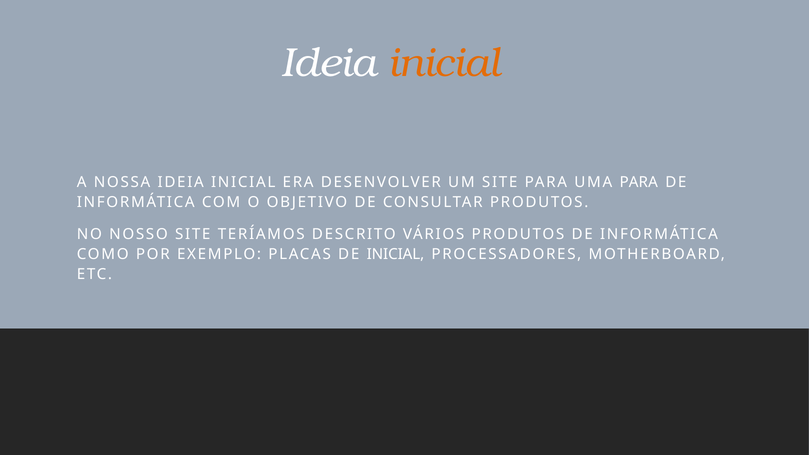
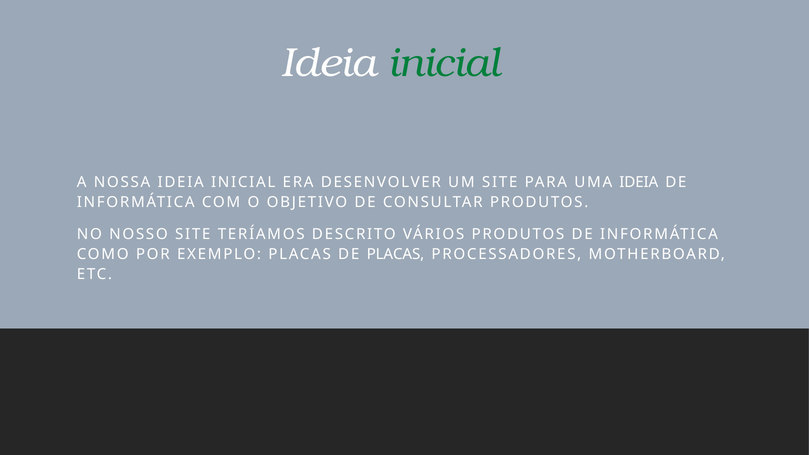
inicial at (444, 63) colour: orange -> green
UMA PARA: PARA -> IDEIA
DE INICIAL: INICIAL -> PLACAS
